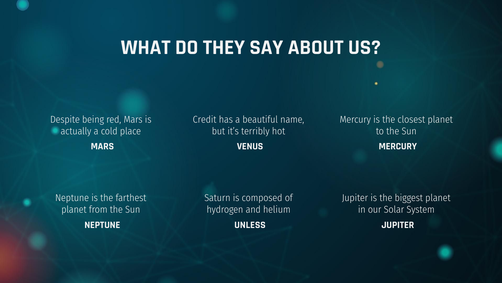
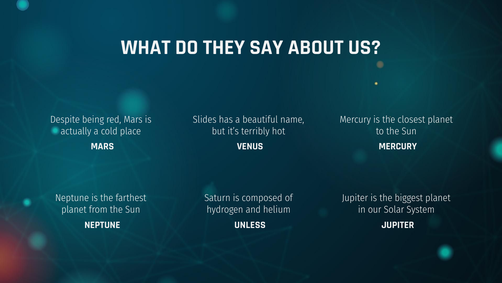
Credit: Credit -> Slides
